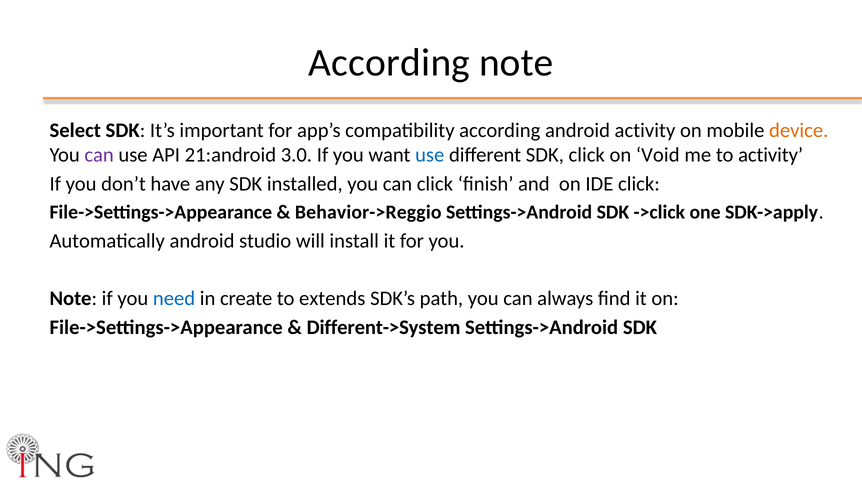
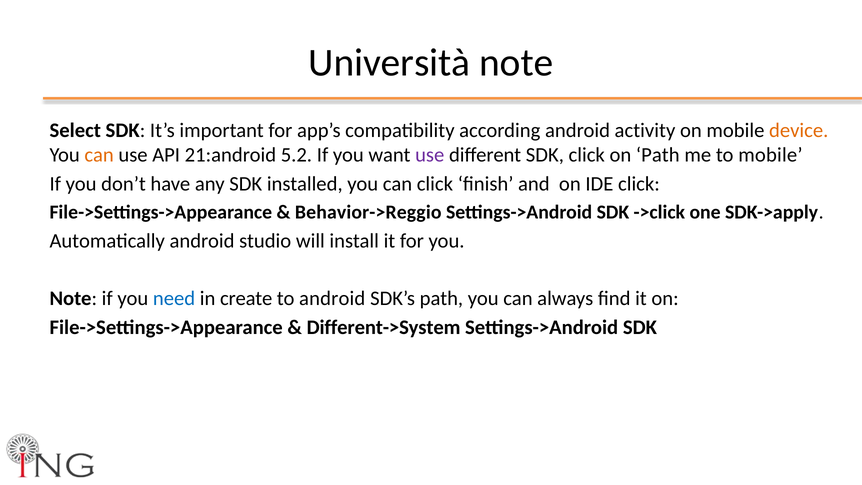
According at (389, 63): According -> Università
can at (99, 155) colour: purple -> orange
3.0: 3.0 -> 5.2
use at (430, 155) colour: blue -> purple
on Void: Void -> Path
to activity: activity -> mobile
to extends: extends -> android
